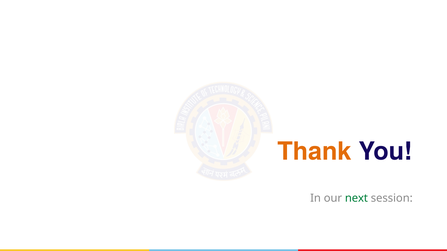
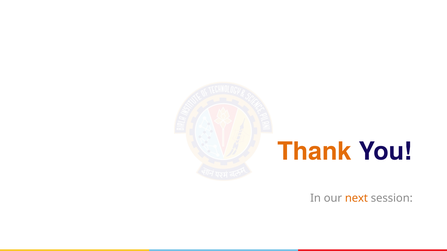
next colour: green -> orange
